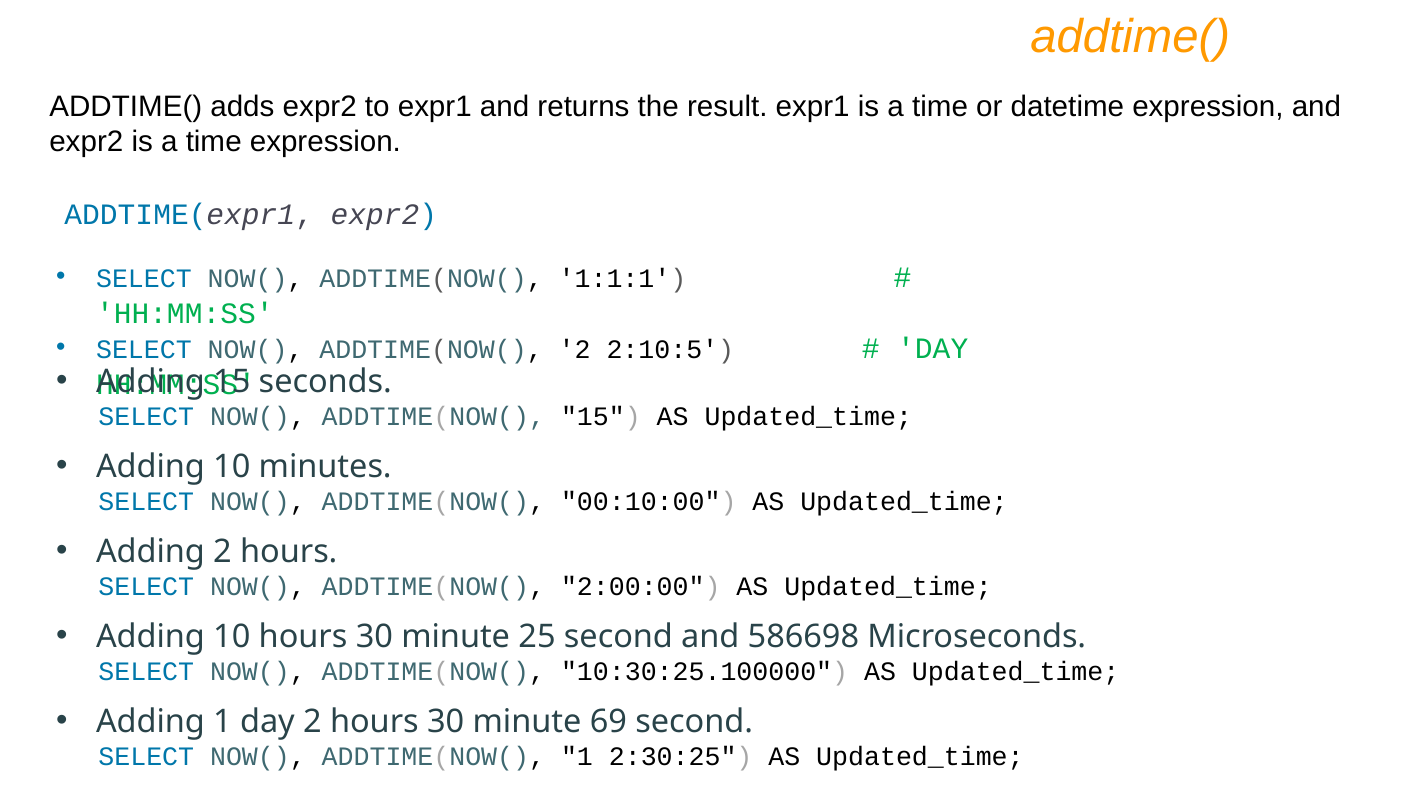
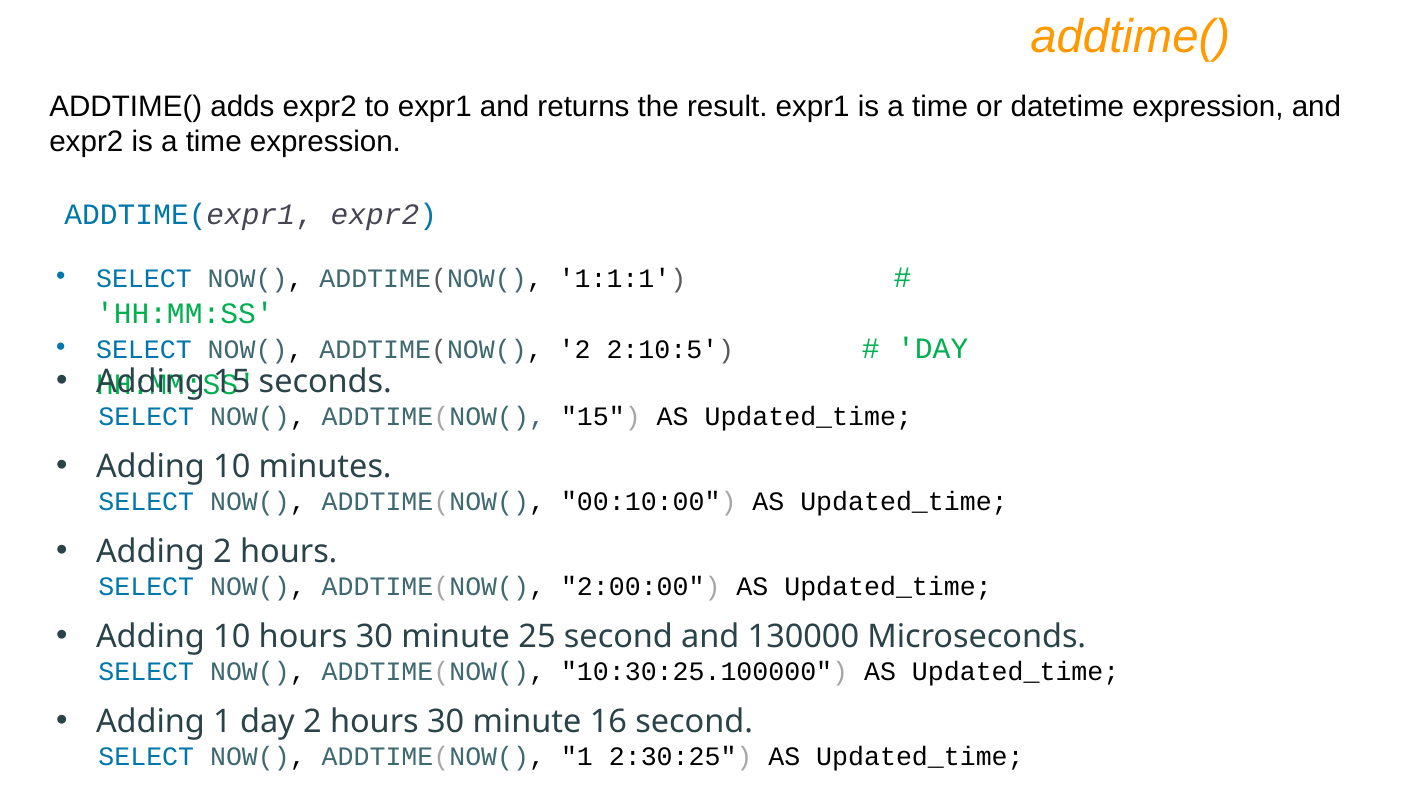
586698: 586698 -> 130000
69: 69 -> 16
